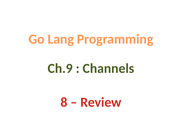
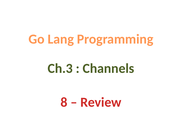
Ch.9: Ch.9 -> Ch.3
